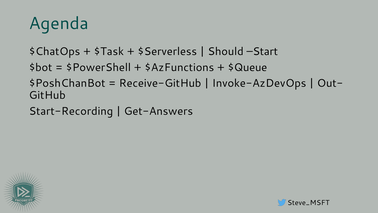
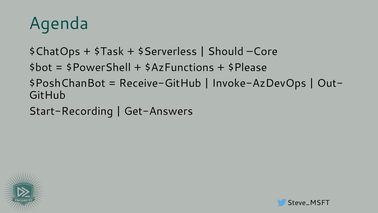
Start: Start -> Core
$Queue: $Queue -> $Please
